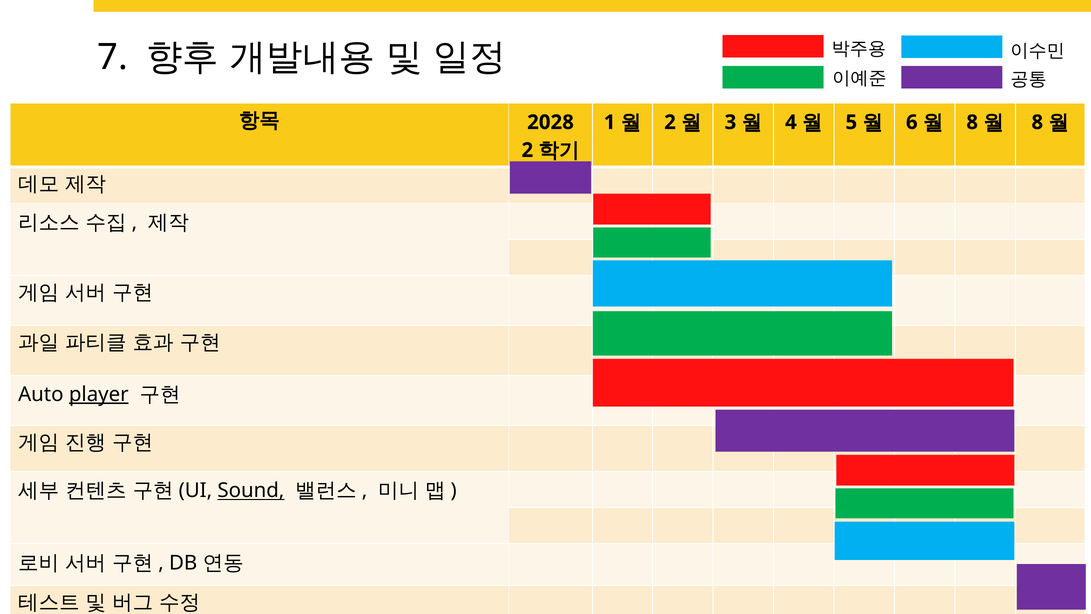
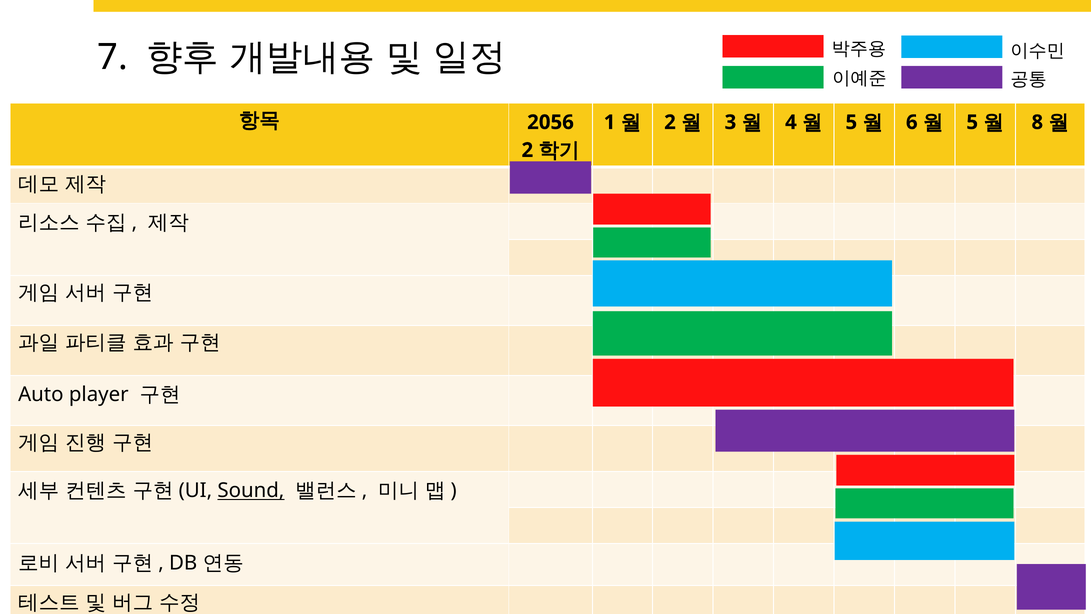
2028: 2028 -> 2056
8 at (972, 122): 8 -> 5
player underline: present -> none
